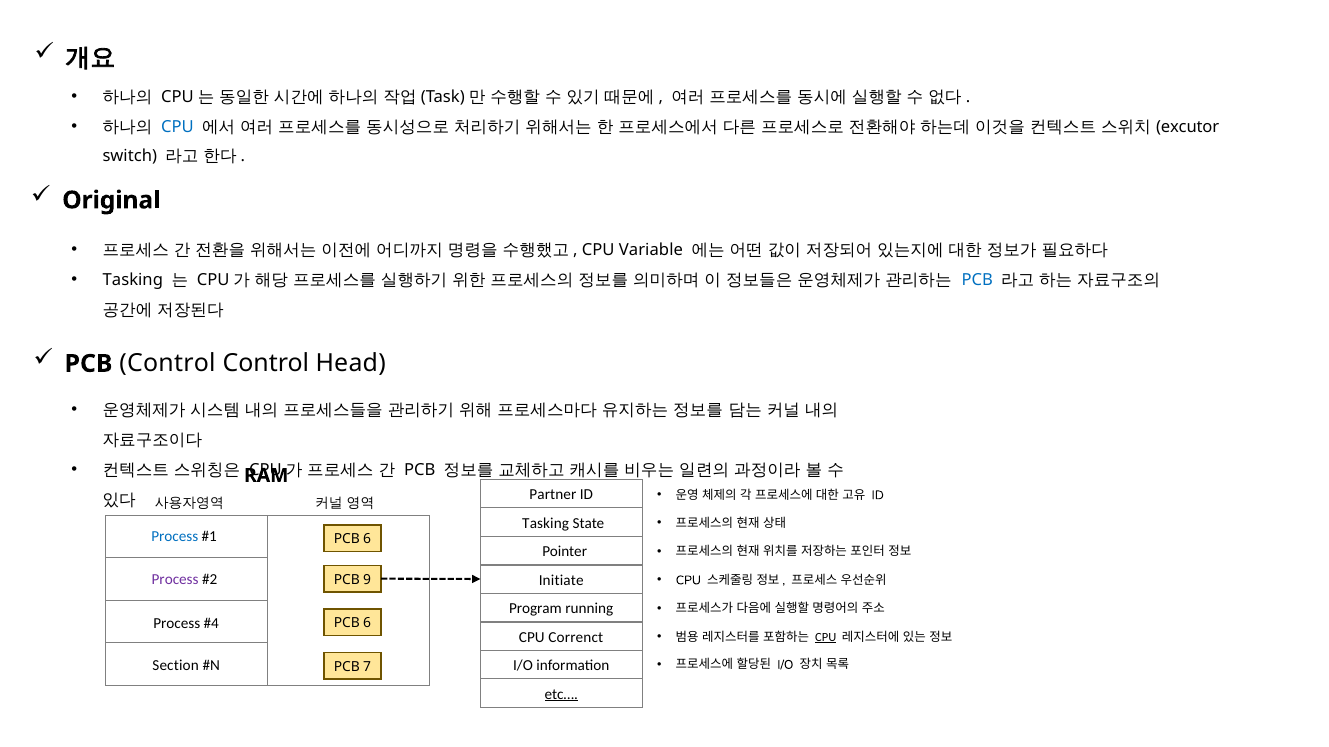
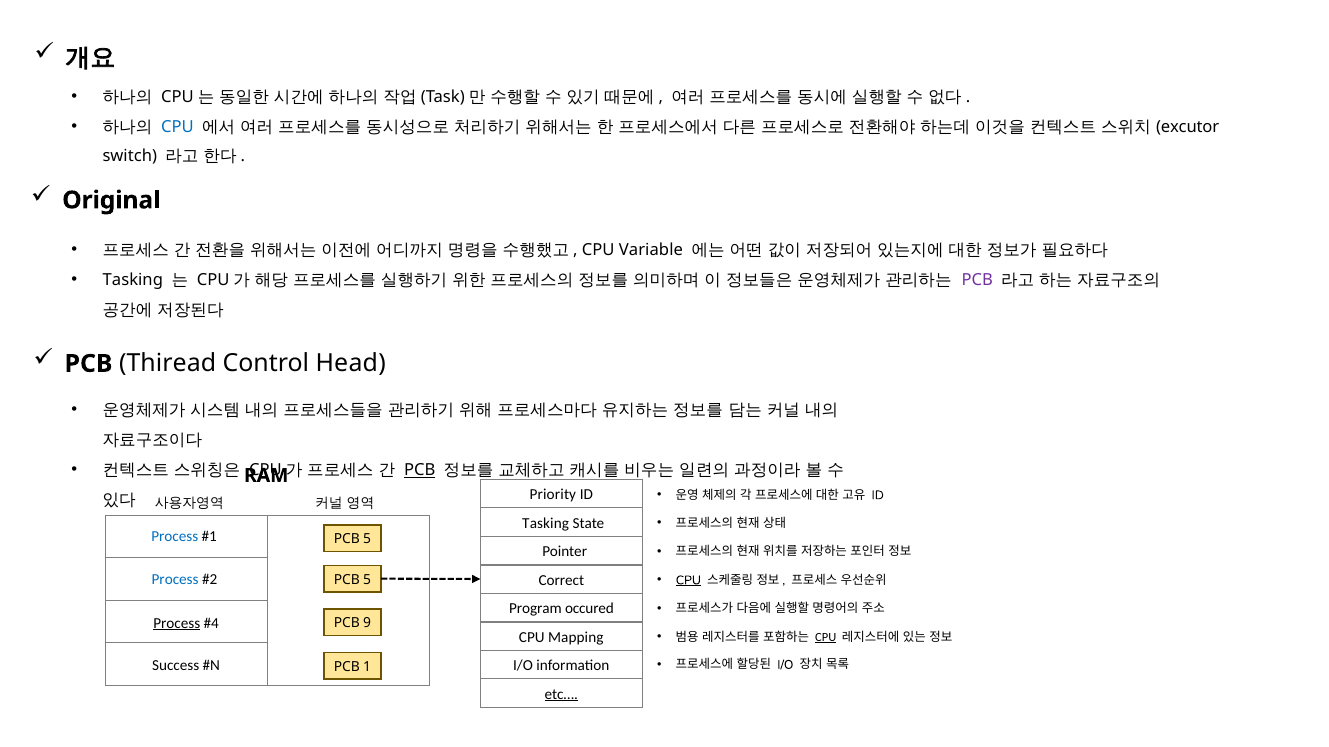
PCB at (977, 281) colour: blue -> purple
PCB Control: Control -> Thiread
PCB at (420, 470) underline: none -> present
Partner: Partner -> Priority
6 at (367, 540): 6 -> 5
Process at (175, 580) colour: purple -> blue
CPU at (688, 581) underline: none -> present
Initiate: Initiate -> Correct
9 at (367, 580): 9 -> 5
running: running -> occured
Process at (177, 624) underline: none -> present
6 at (367, 623): 6 -> 9
Correnct: Correnct -> Mapping
Section: Section -> Success
7: 7 -> 1
